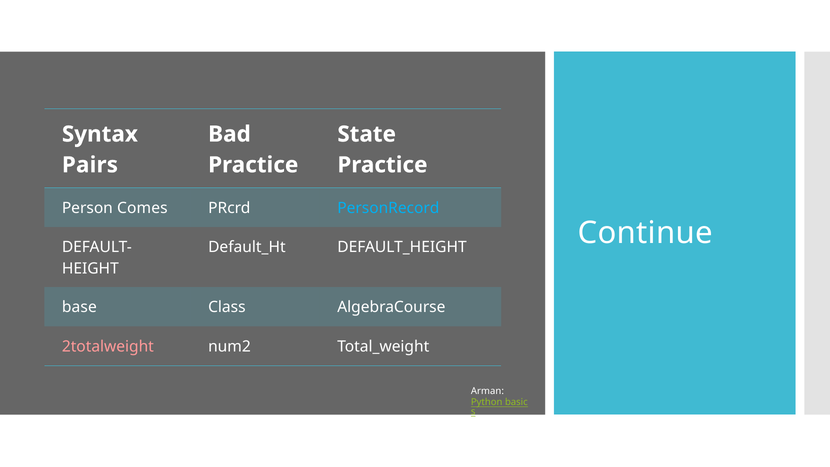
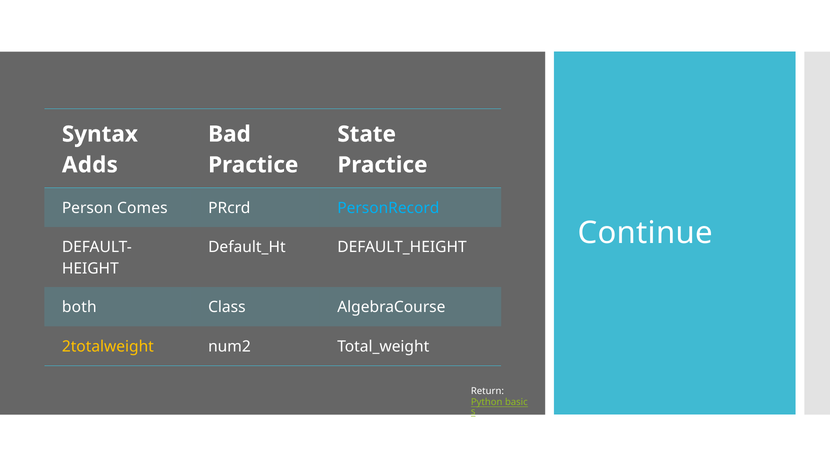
Pairs: Pairs -> Adds
base: base -> both
2totalweight colour: pink -> yellow
Arman: Arman -> Return
